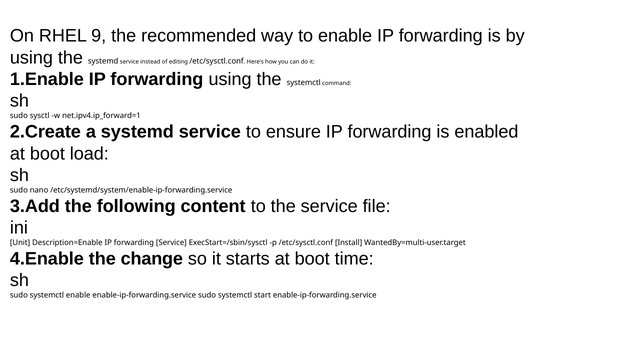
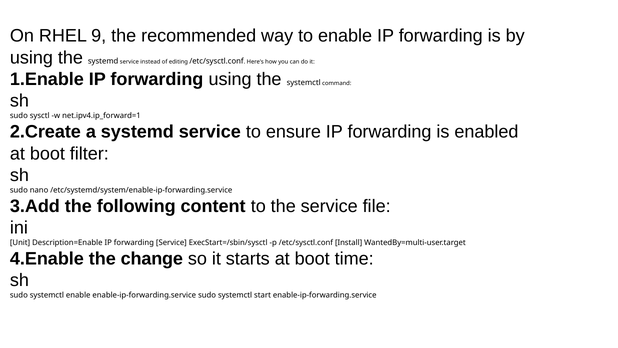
load: load -> filter
